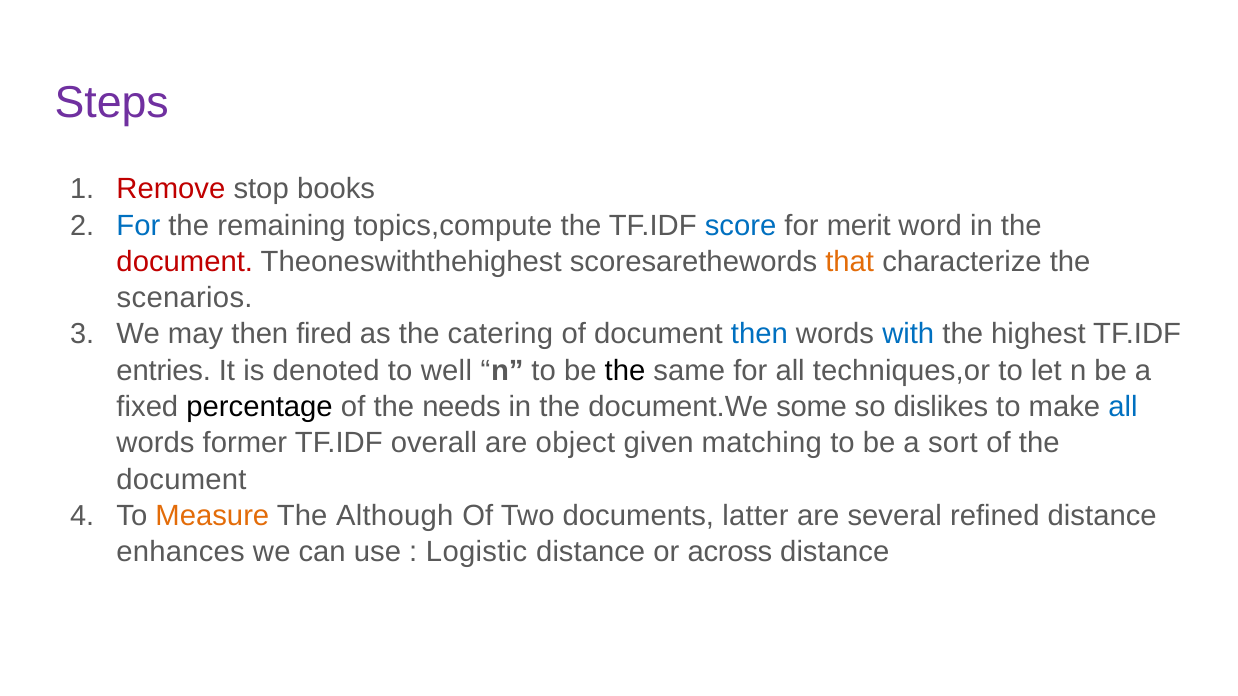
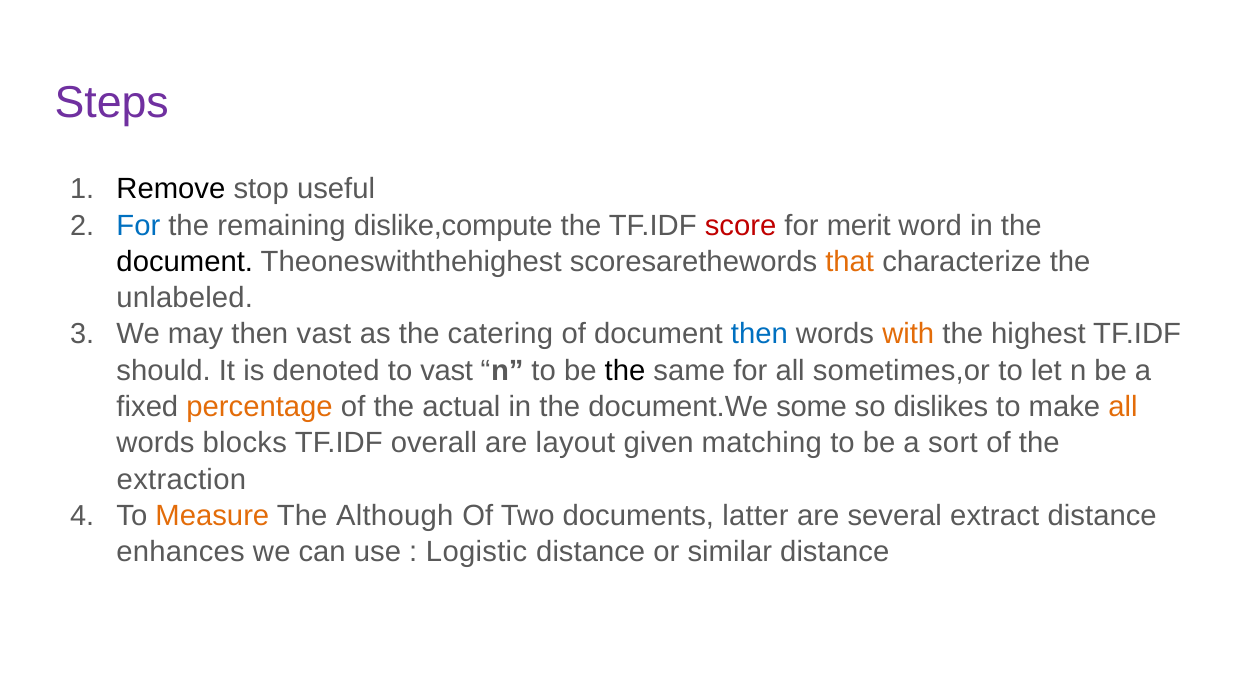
Remove colour: red -> black
books: books -> useful
topics,compute: topics,compute -> dislike,compute
score colour: blue -> red
document at (185, 262) colour: red -> black
scenarios: scenarios -> unlabeled
then fired: fired -> vast
with colour: blue -> orange
entries: entries -> should
to well: well -> vast
techniques,or: techniques,or -> sometimes,or
percentage colour: black -> orange
needs: needs -> actual
all at (1123, 407) colour: blue -> orange
former: former -> blocks
object: object -> layout
document at (181, 480): document -> extraction
refined: refined -> extract
across: across -> similar
